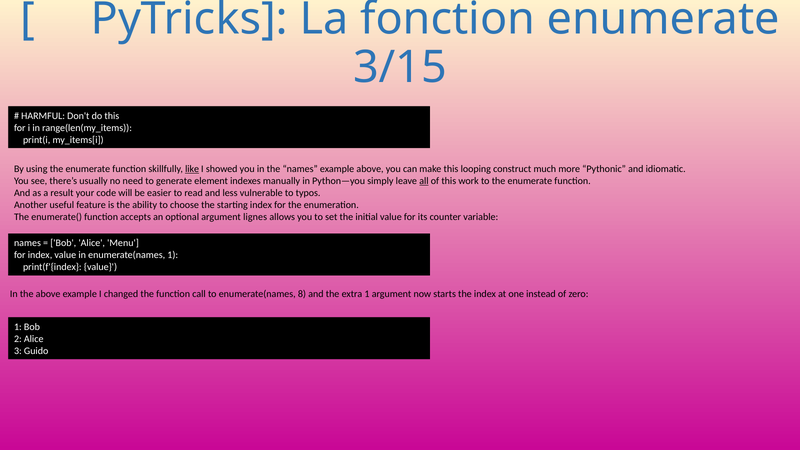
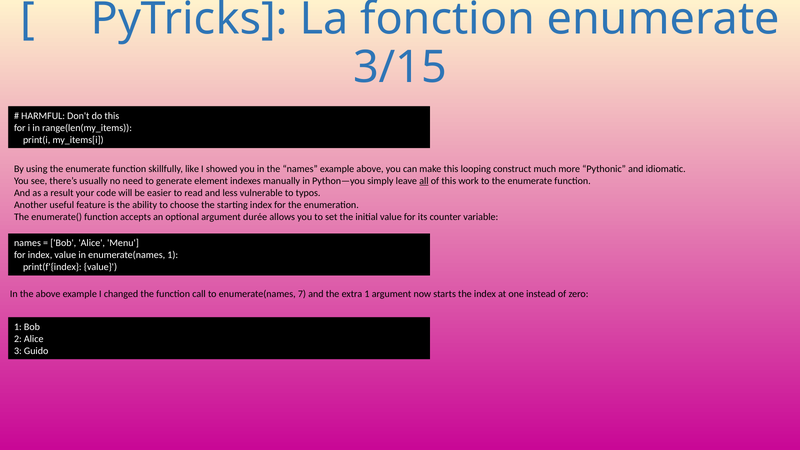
like underline: present -> none
lignes: lignes -> durée
8: 8 -> 7
